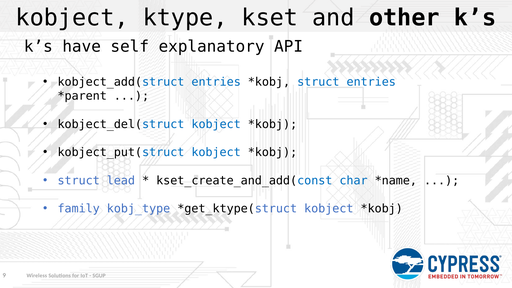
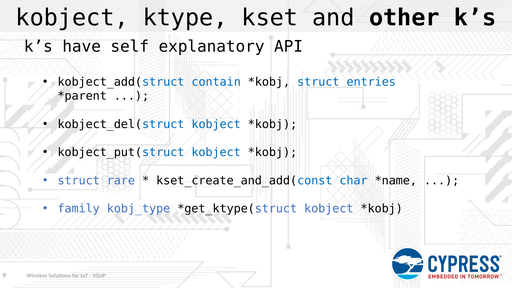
kobject_add(struct entries: entries -> contain
lead: lead -> rare
